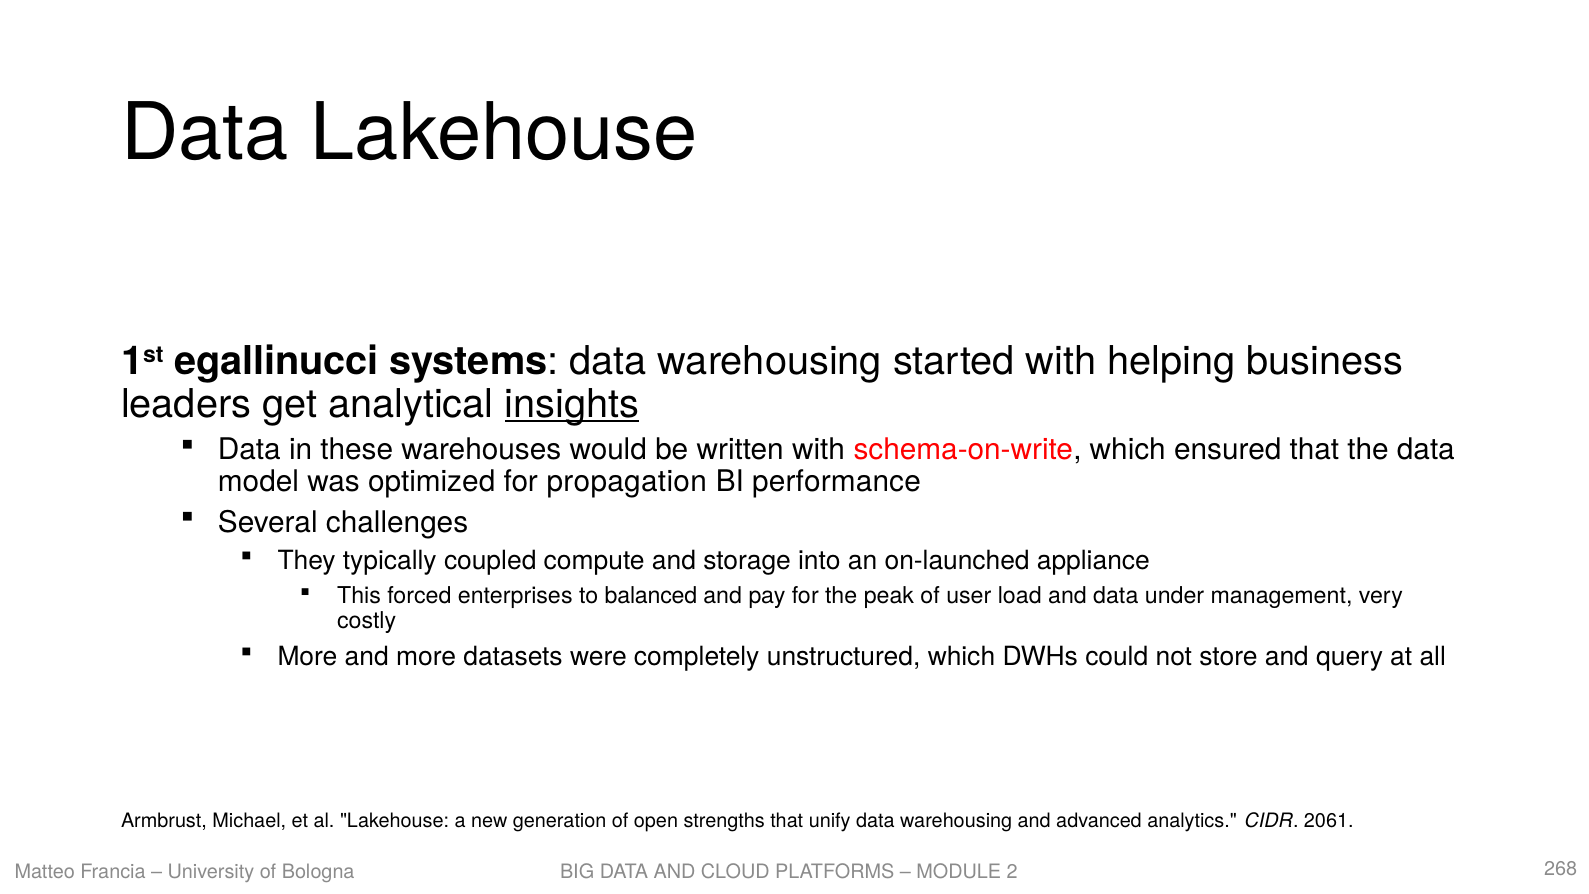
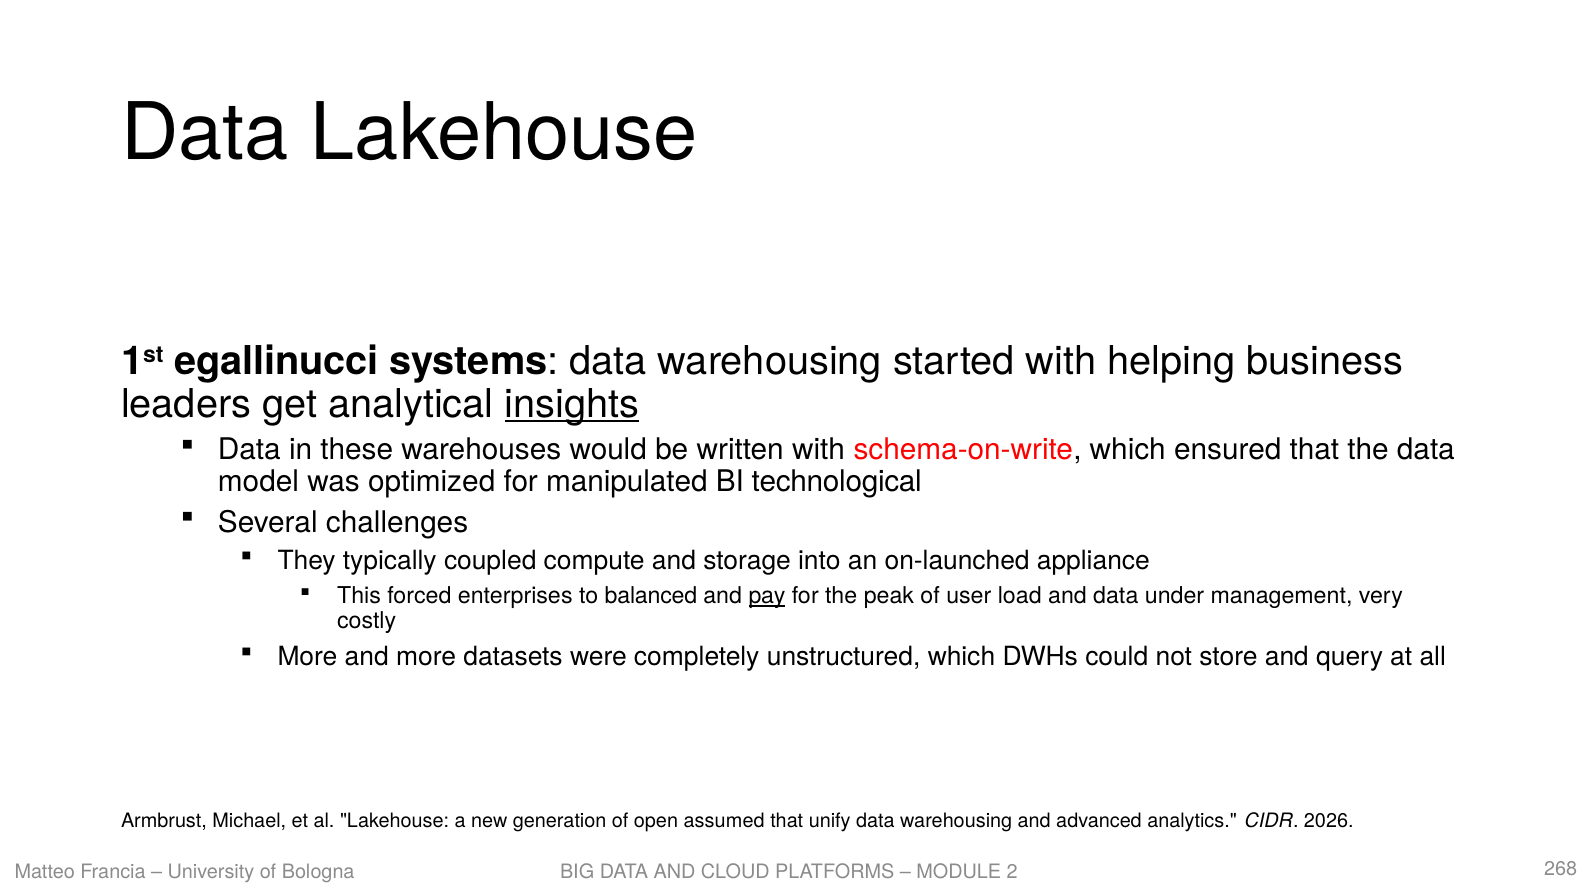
propagation: propagation -> manipulated
performance: performance -> technological
pay underline: none -> present
strengths: strengths -> assumed
2061: 2061 -> 2026
